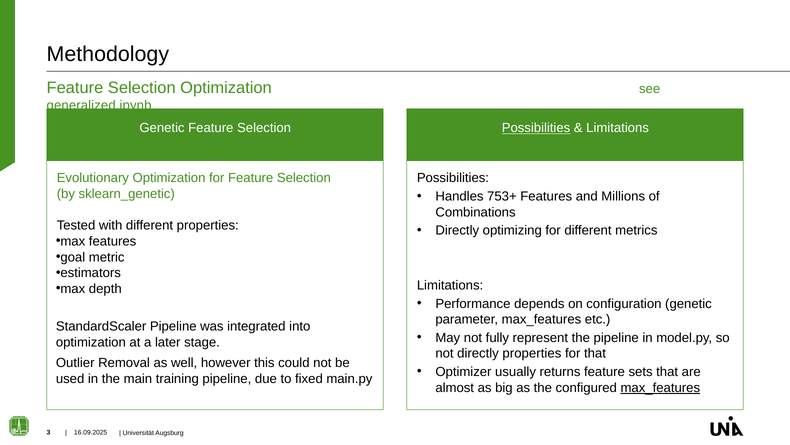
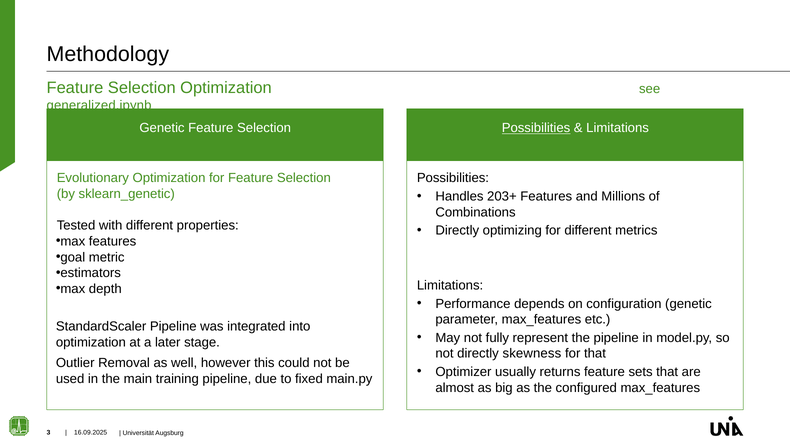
753+: 753+ -> 203+
directly properties: properties -> skewness
max_features at (660, 387) underline: present -> none
